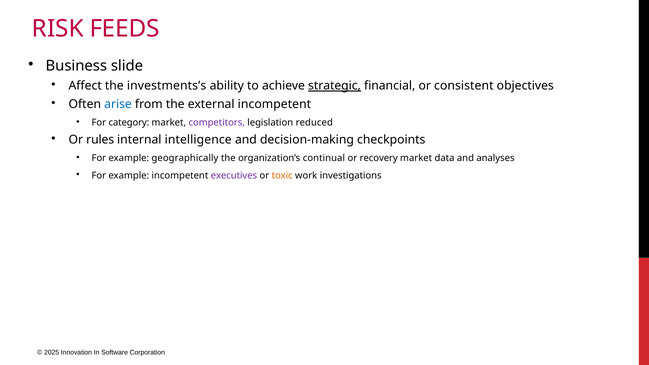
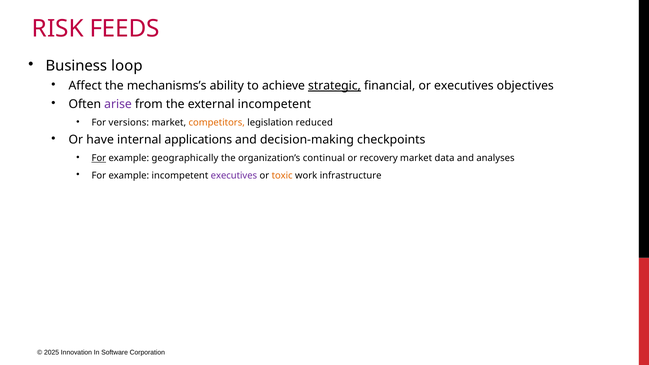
slide: slide -> loop
investments’s: investments’s -> mechanisms’s
or consistent: consistent -> executives
arise colour: blue -> purple
category: category -> versions
competitors colour: purple -> orange
rules: rules -> have
intelligence: intelligence -> applications
For at (99, 158) underline: none -> present
investigations: investigations -> infrastructure
